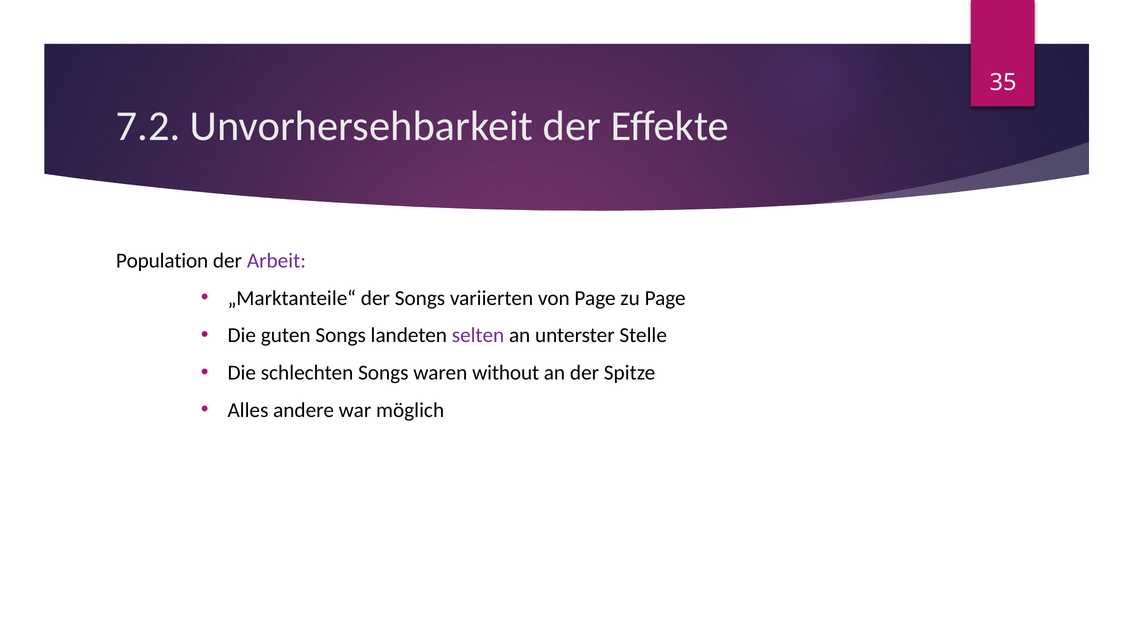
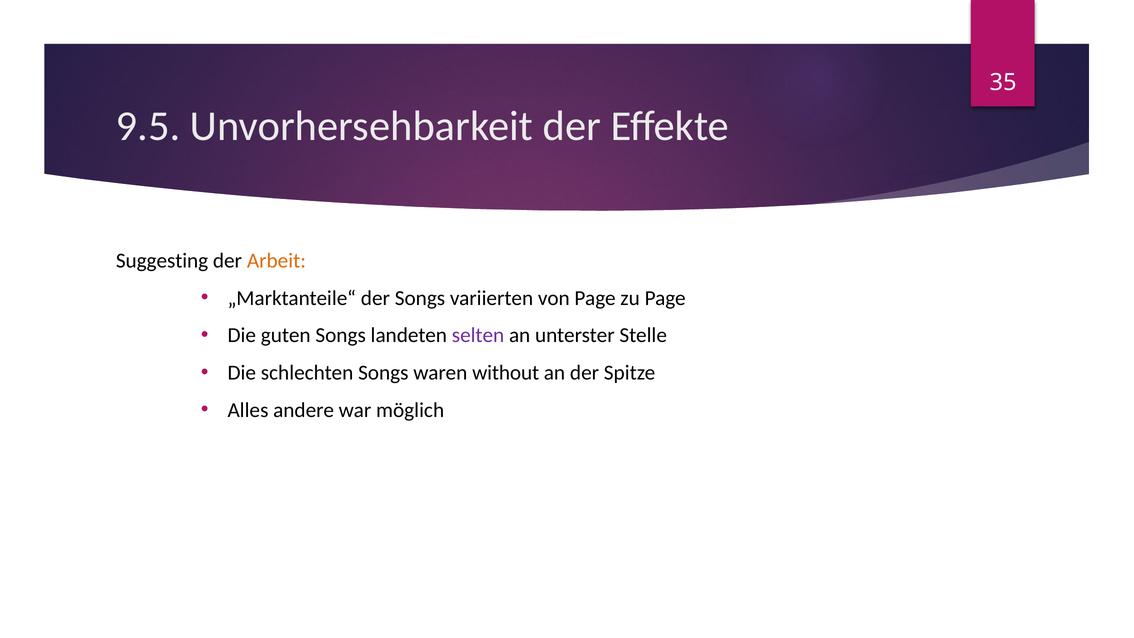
7.2: 7.2 -> 9.5
Population: Population -> Suggesting
Arbeit colour: purple -> orange
